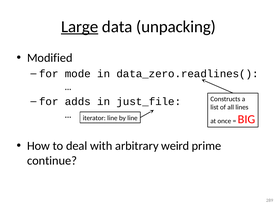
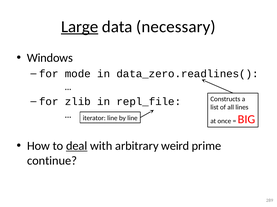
unpacking: unpacking -> necessary
Modified: Modified -> Windows
adds: adds -> zlib
just_file: just_file -> repl_file
deal underline: none -> present
